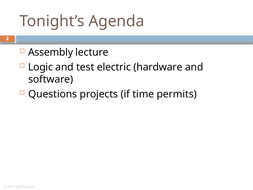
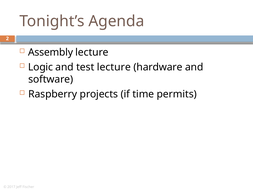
test electric: electric -> lecture
Questions: Questions -> Raspberry
